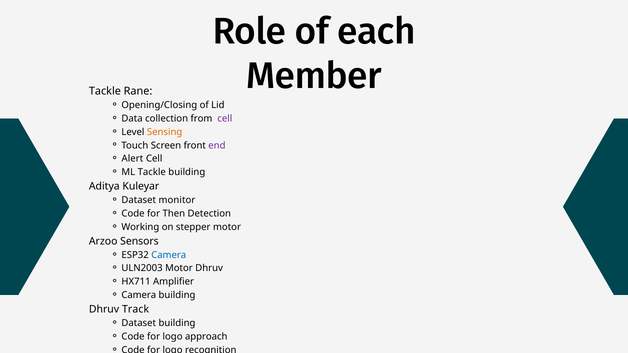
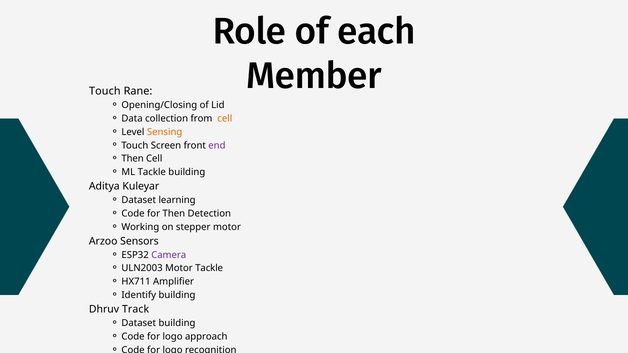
Tackle at (105, 91): Tackle -> Touch
cell at (225, 119) colour: purple -> orange
Alert at (132, 159): Alert -> Then
monitor: monitor -> learning
Camera at (169, 255) colour: blue -> purple
Motor Dhruv: Dhruv -> Tackle
Camera at (139, 295): Camera -> Identify
